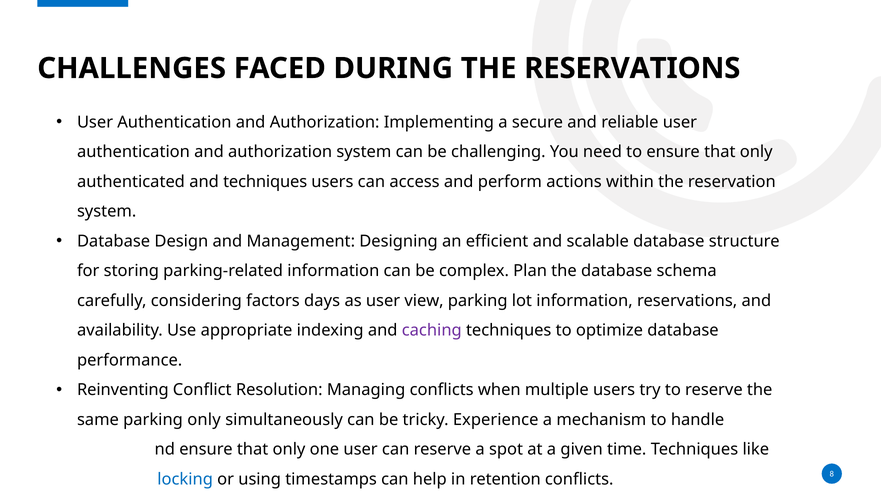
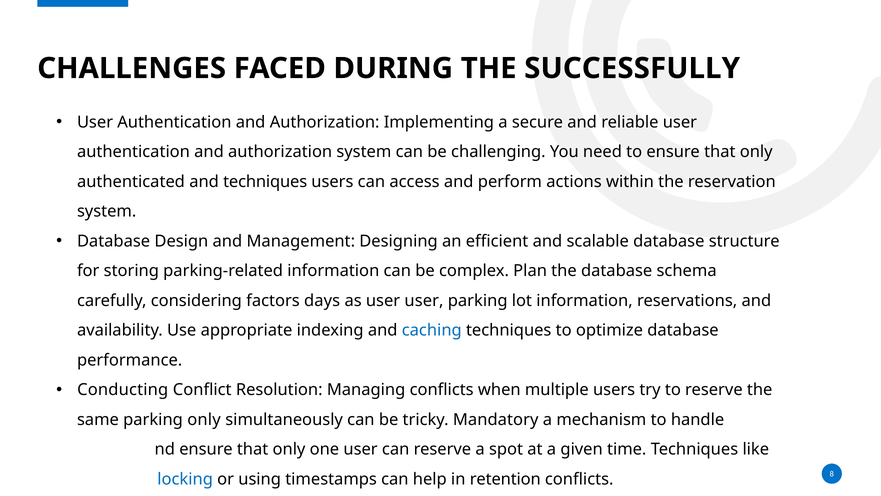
THE RESERVATIONS: RESERVATIONS -> SUCCESSFULLY
user view: view -> user
caching colour: purple -> blue
Reinventing: Reinventing -> Conducting
Experience: Experience -> Mandatory
